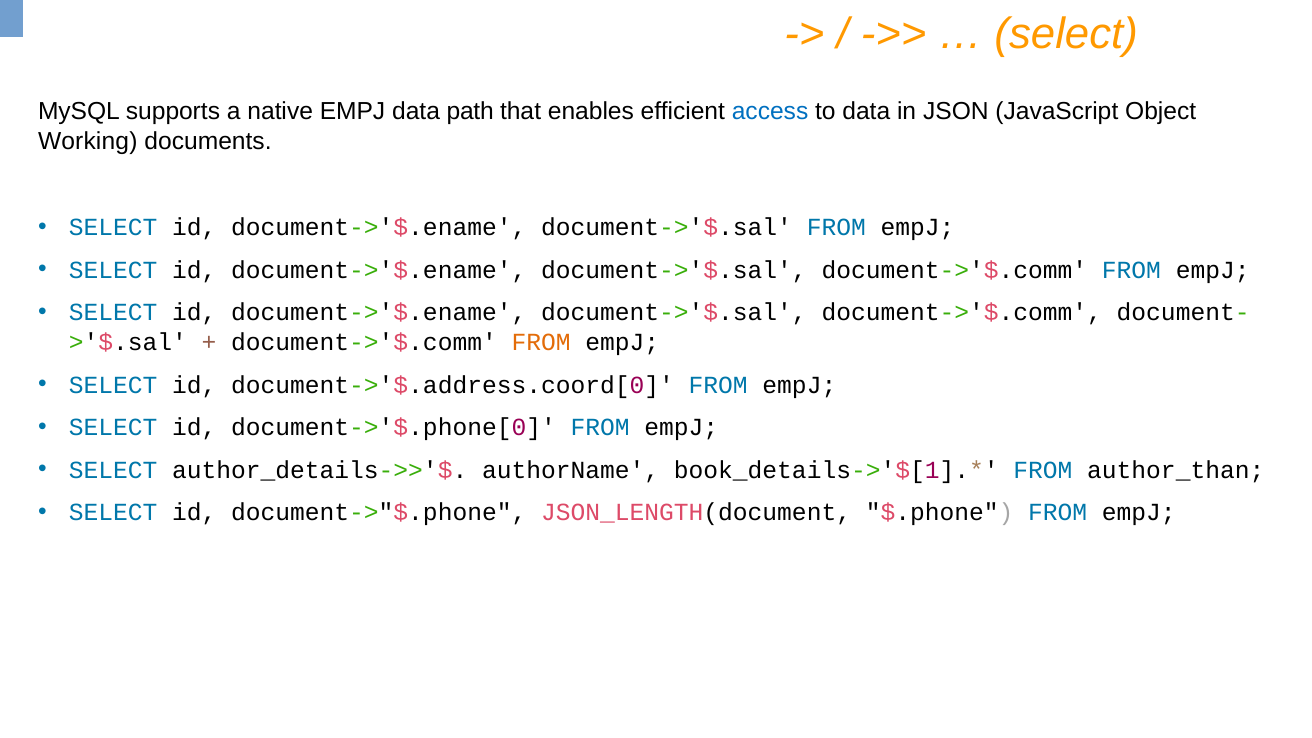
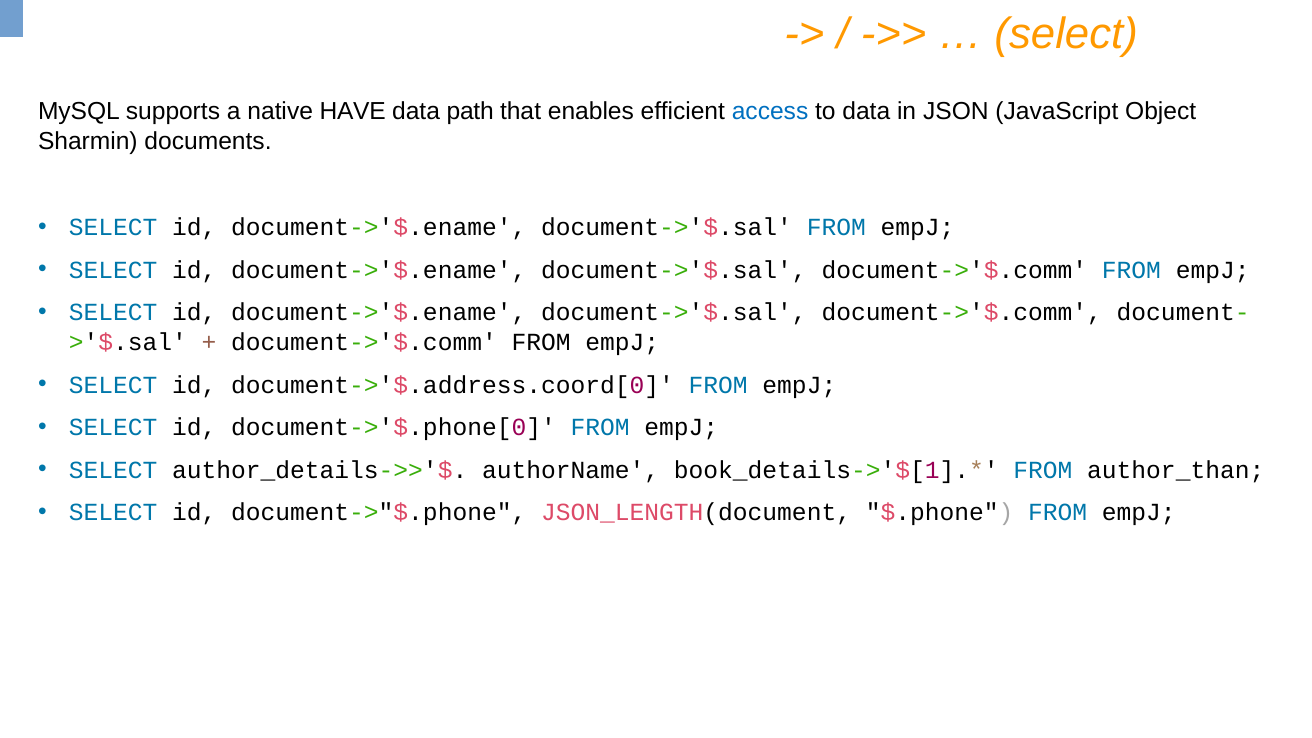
native EMPJ: EMPJ -> HAVE
Working: Working -> Sharmin
FROM at (541, 342) colour: orange -> black
